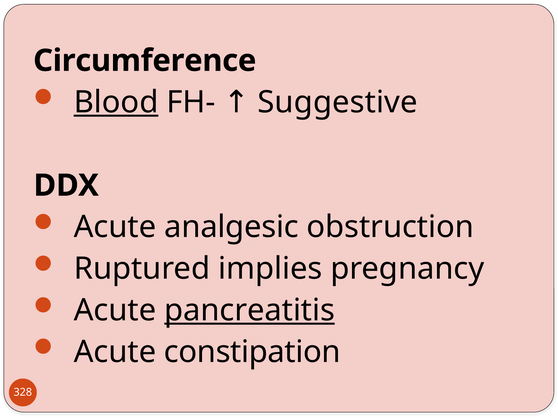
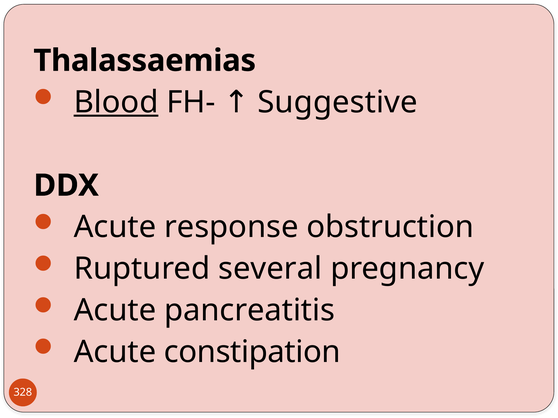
Circumference: Circumference -> Thalassaemias
analgesic: analgesic -> response
implies: implies -> several
pancreatitis underline: present -> none
